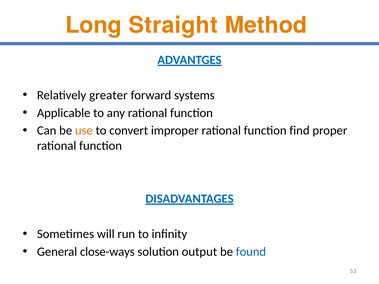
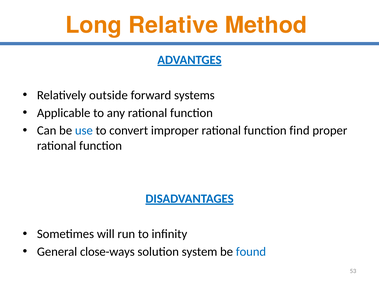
Straight: Straight -> Relative
greater: greater -> outside
use colour: orange -> blue
output: output -> system
